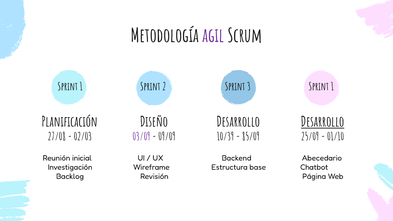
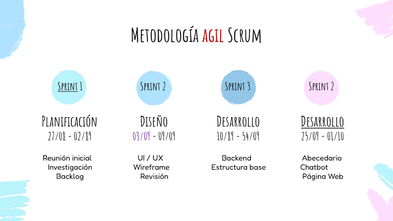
agil colour: purple -> red
Sprint at (68, 87) underline: none -> present
3 Sprint 1: 1 -> 2
02/03: 02/03 -> 02/89
10/39: 10/39 -> 10/89
85/09: 85/09 -> 54/09
